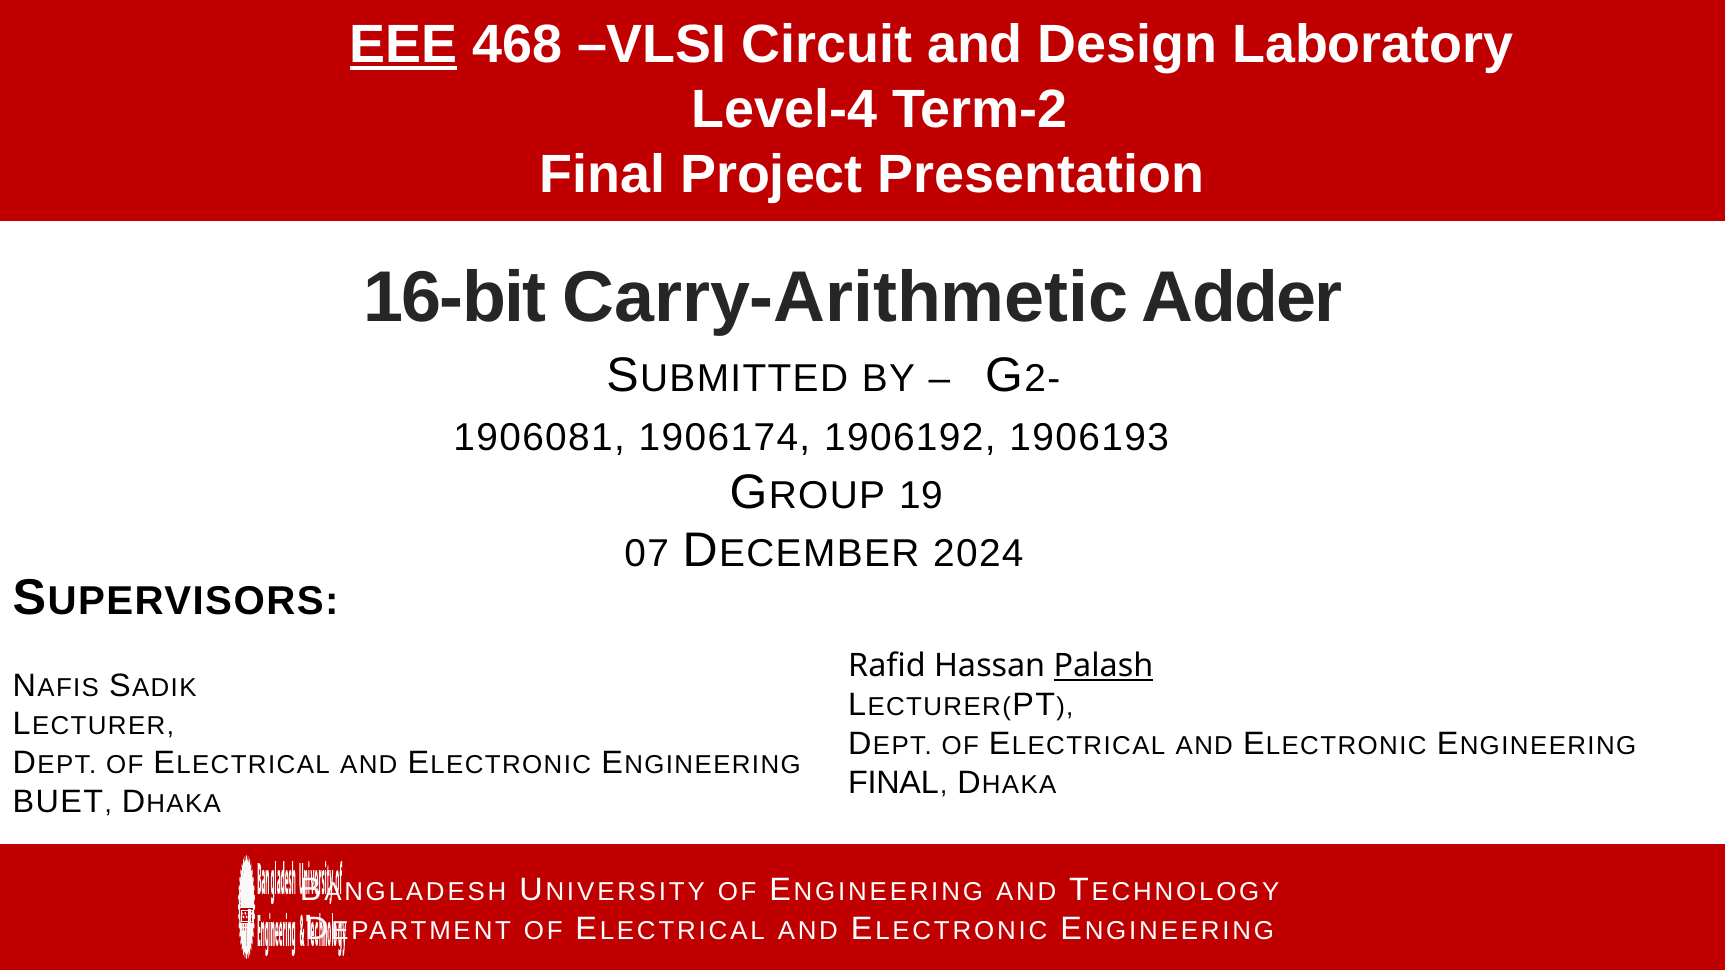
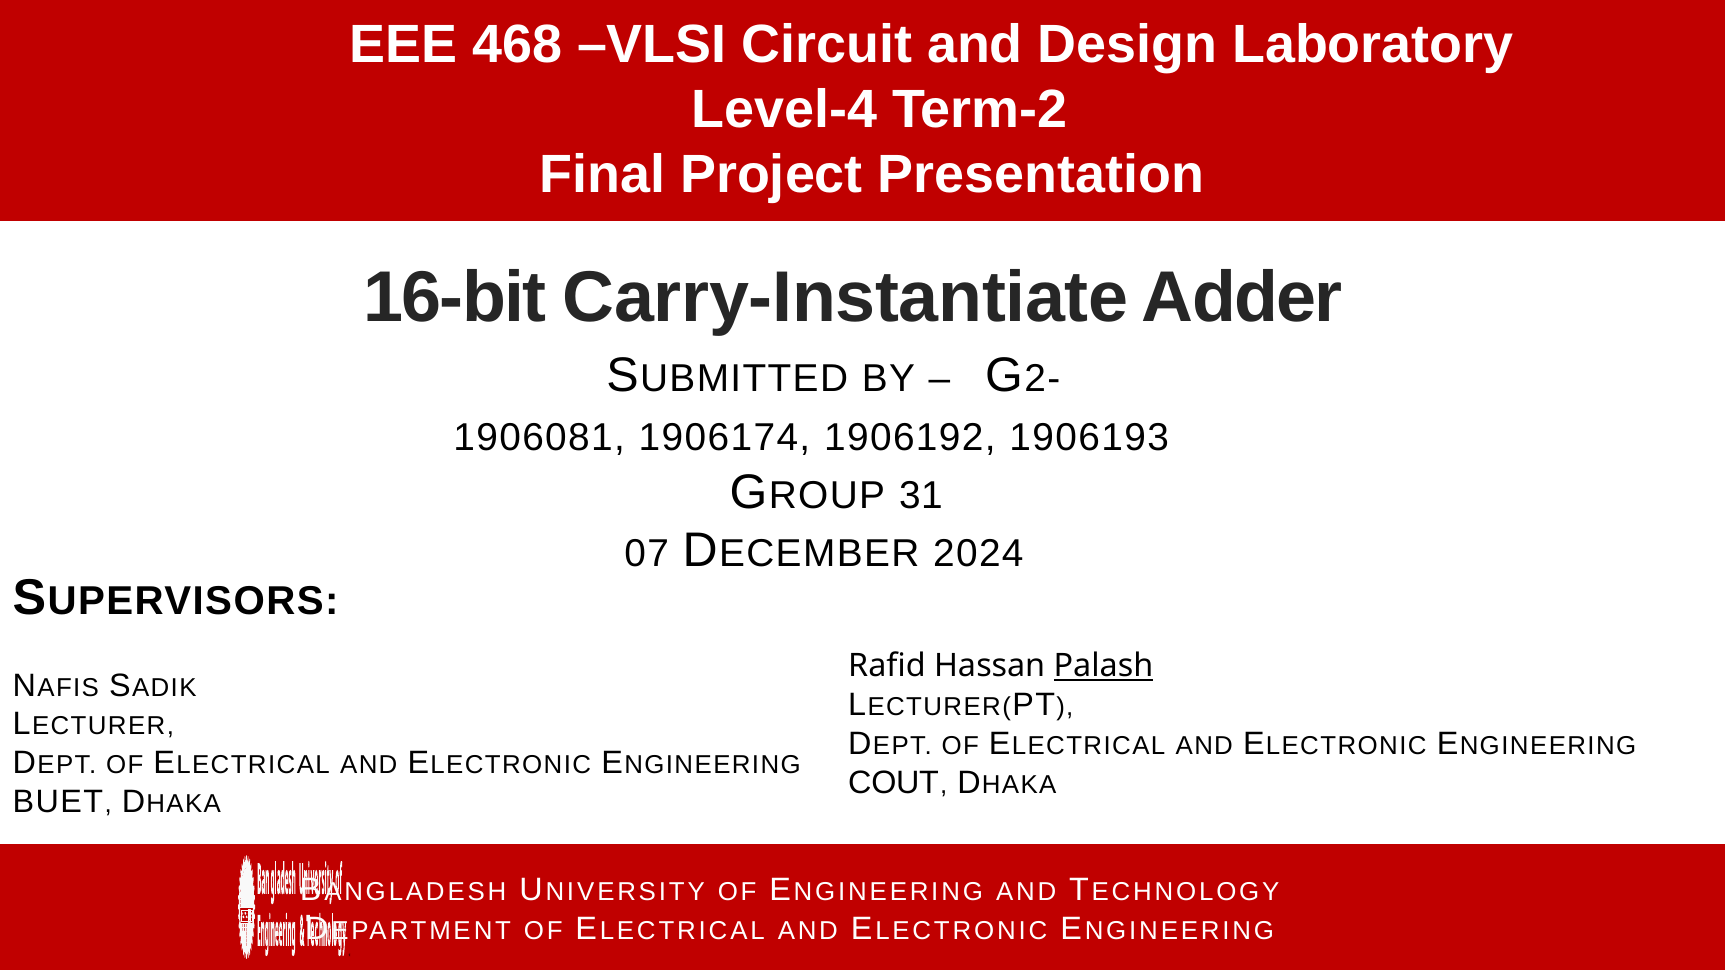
EEE at (403, 45) underline: present -> none
Carry-Arithmetic: Carry-Arithmetic -> Carry-Instantiate
19: 19 -> 31
FINAL at (893, 783): FINAL -> COUT
